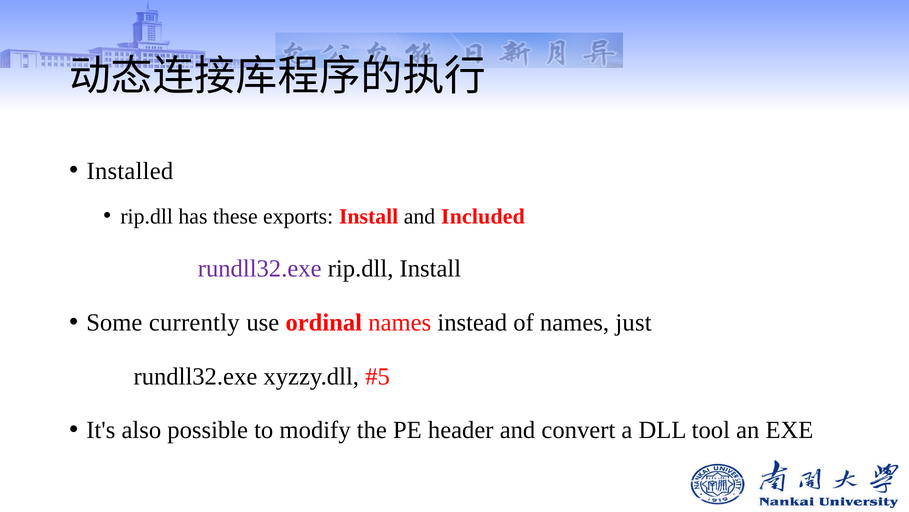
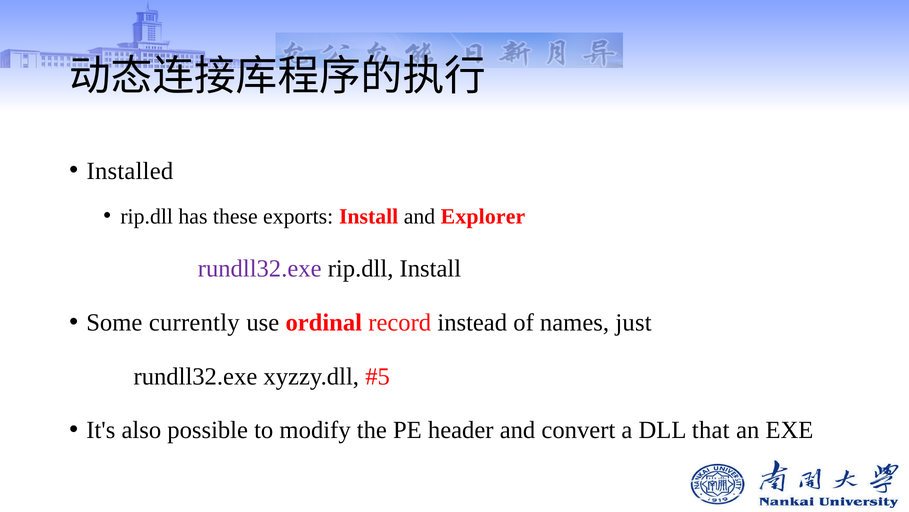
Included: Included -> Explorer
ordinal names: names -> record
tool: tool -> that
